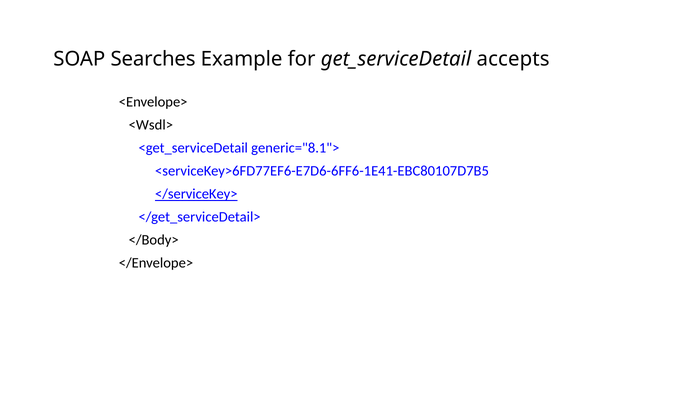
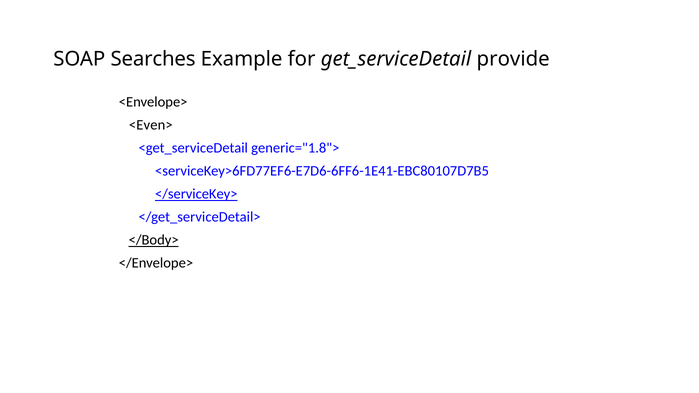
accepts: accepts -> provide
<Wsdl>: <Wsdl> -> <Even>
generic="8.1">: generic="8.1"> -> generic="1.8">
</Body> underline: none -> present
